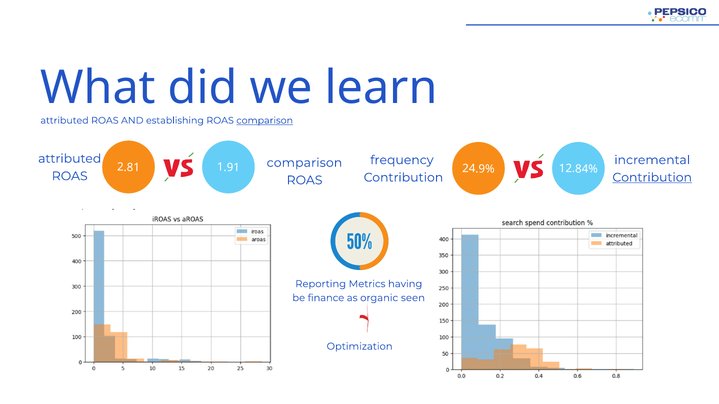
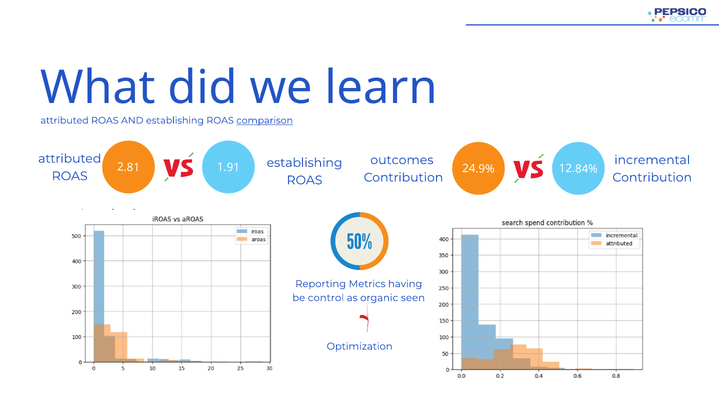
frequency: frequency -> outcomes
comparison at (304, 163): comparison -> establishing
Contribution at (652, 178) underline: present -> none
finance: finance -> control
